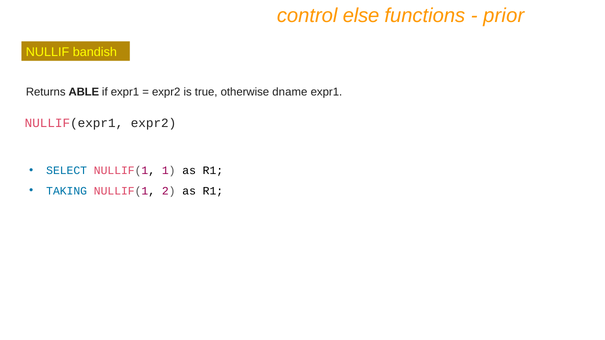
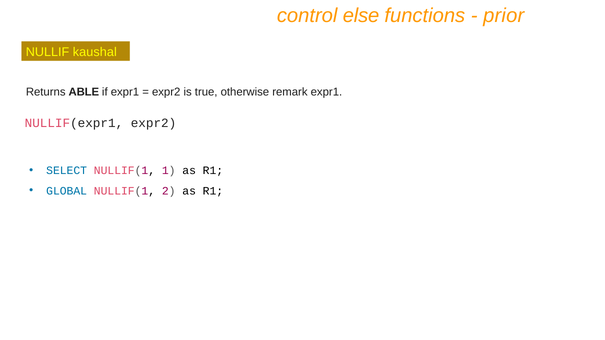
bandish: bandish -> kaushal
dname: dname -> remark
TAKING: TAKING -> GLOBAL
